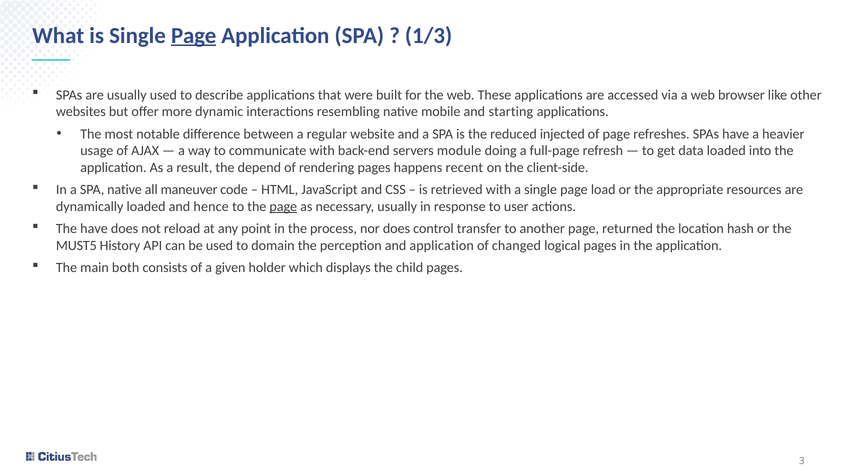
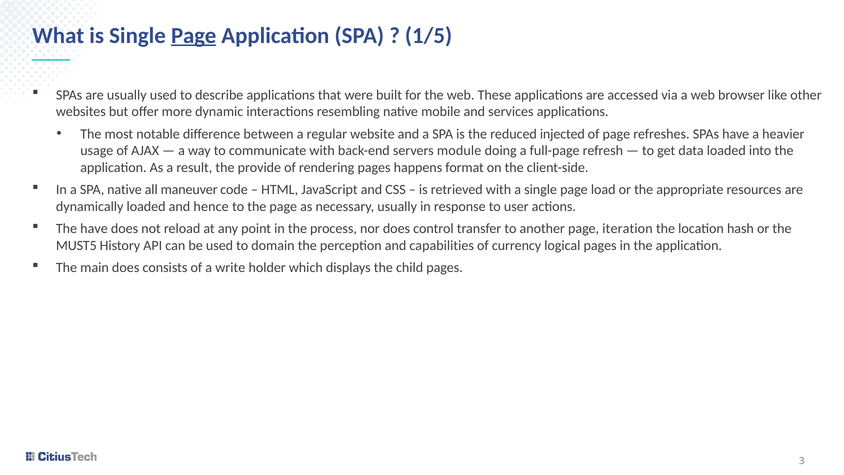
1/3: 1/3 -> 1/5
starting: starting -> services
depend: depend -> provide
recent: recent -> format
page at (283, 206) underline: present -> none
returned: returned -> iteration
and application: application -> capabilities
changed: changed -> currency
main both: both -> does
given: given -> write
